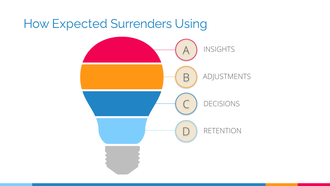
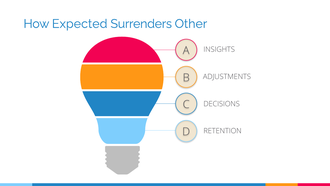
Using: Using -> Other
